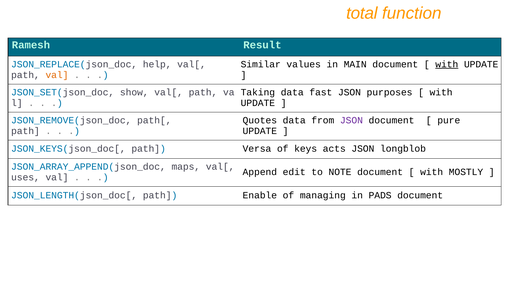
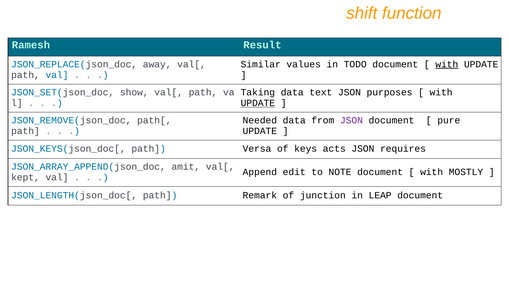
total: total -> shift
help: help -> away
MAIN: MAIN -> TODO
val at (57, 75) colour: orange -> blue
fast: fast -> text
UPDATE at (258, 103) underline: none -> present
Quotes: Quotes -> Needed
longblob: longblob -> requires
maps: maps -> amit
uses: uses -> kept
Enable: Enable -> Remark
managing: managing -> junction
PADS: PADS -> LEAP
